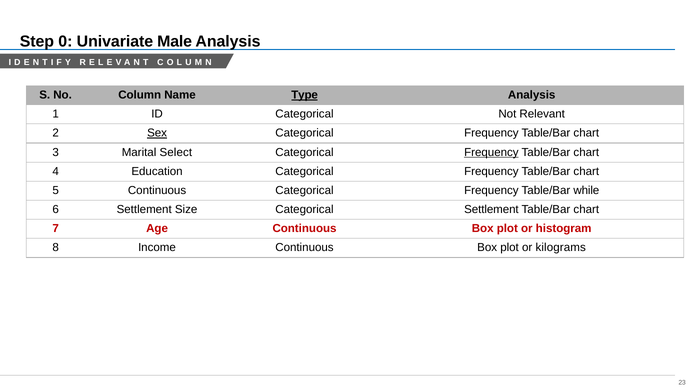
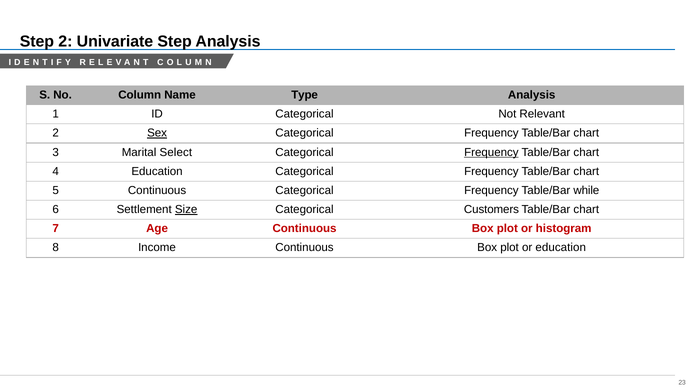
Step 0: 0 -> 2
Univariate Male: Male -> Step
Type underline: present -> none
Size underline: none -> present
Categorical Settlement: Settlement -> Customers
or kilograms: kilograms -> education
